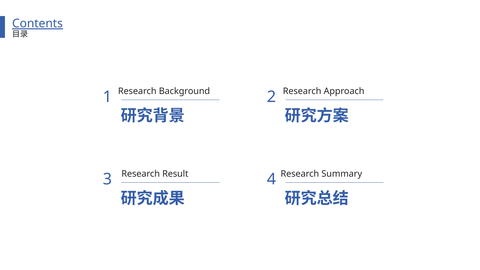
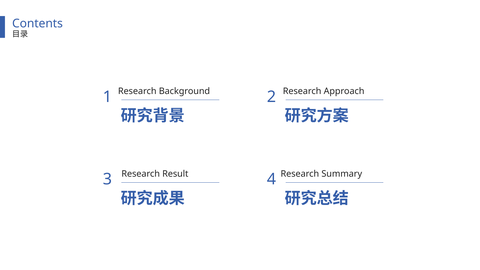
Contents underline: present -> none
